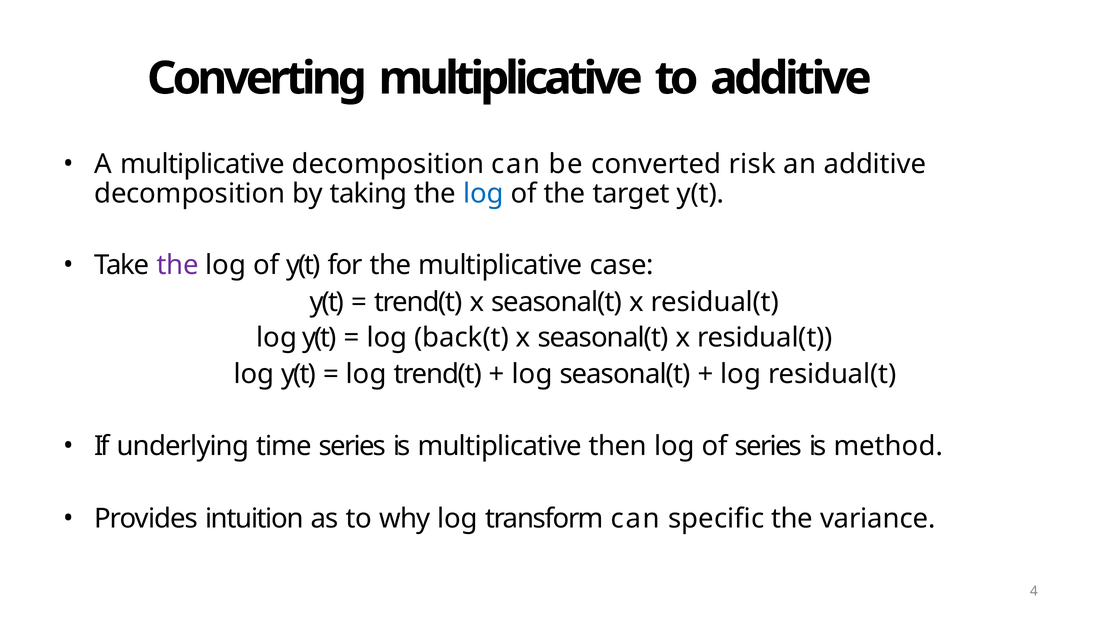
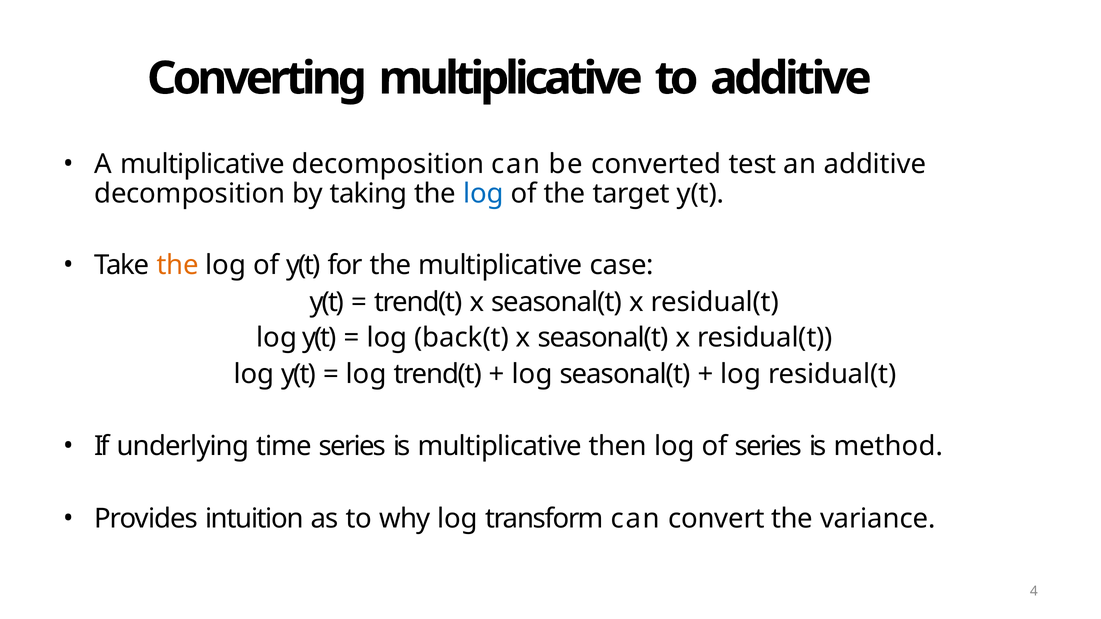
risk: risk -> test
the at (178, 265) colour: purple -> orange
specific: specific -> convert
